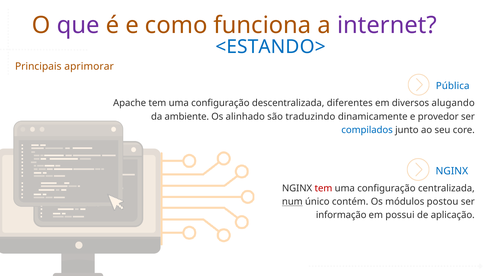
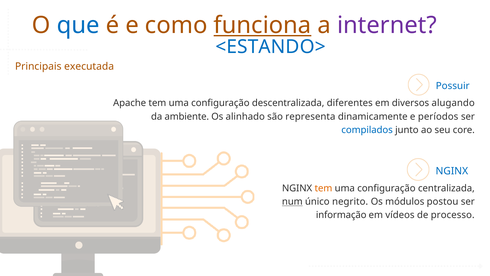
que colour: purple -> blue
funciona underline: none -> present
aprimorar: aprimorar -> executada
Pública: Pública -> Possuir
traduzindo: traduzindo -> representa
provedor: provedor -> períodos
tem at (323, 188) colour: red -> orange
contém: contém -> negrito
possui: possui -> vídeos
aplicação: aplicação -> processo
